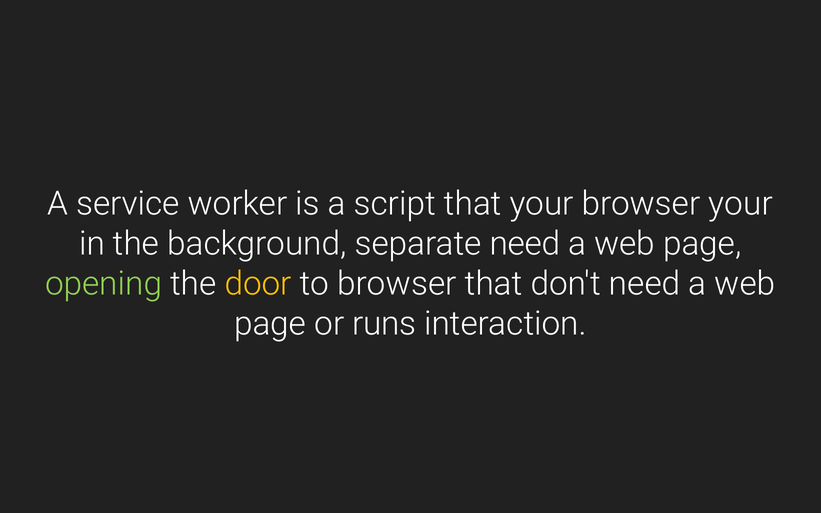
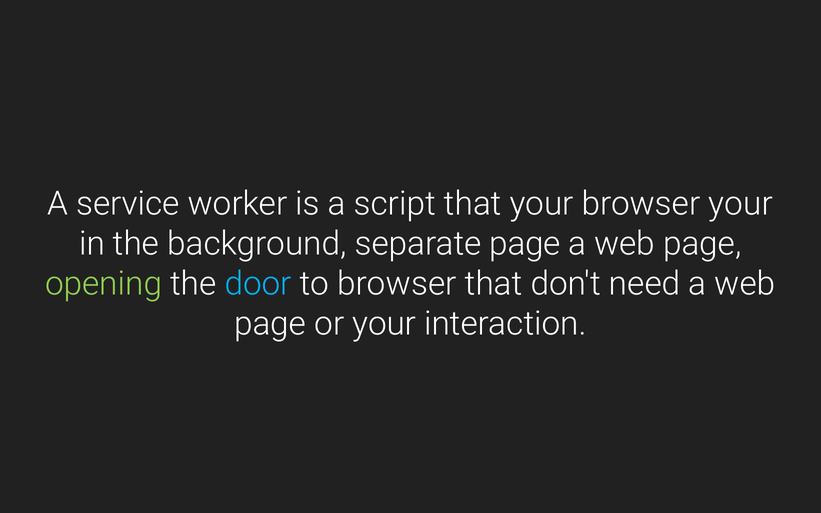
separate need: need -> page
door colour: yellow -> light blue
or runs: runs -> your
